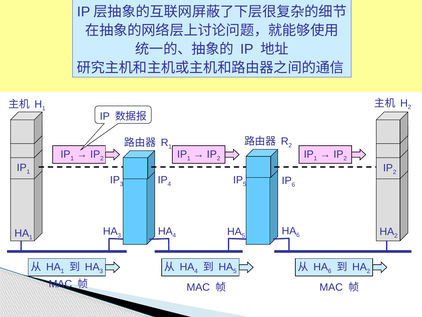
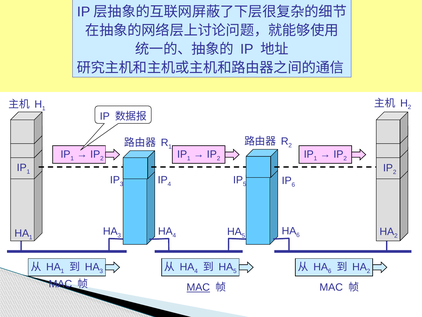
MAC at (198, 287) underline: none -> present
